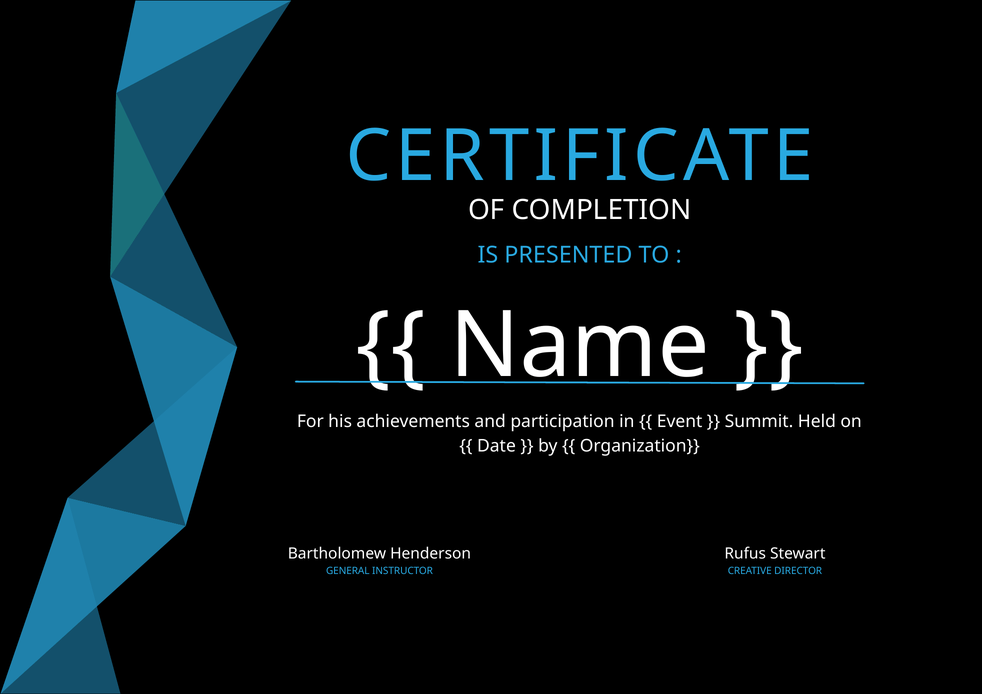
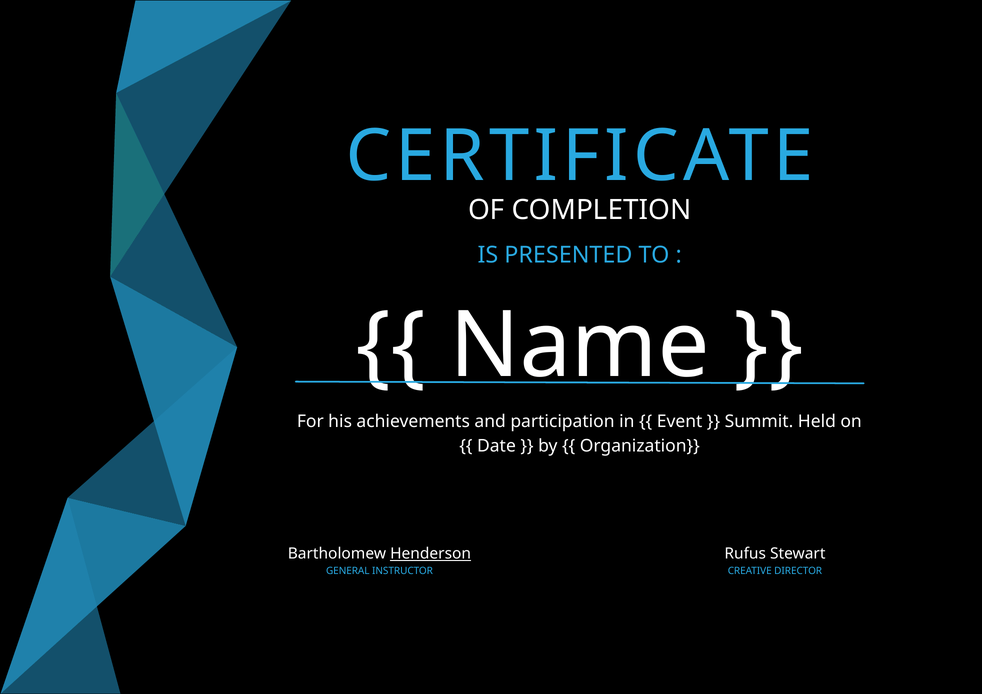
Henderson underline: none -> present
